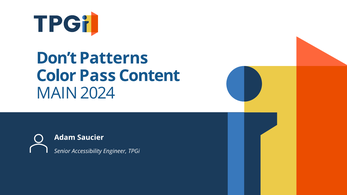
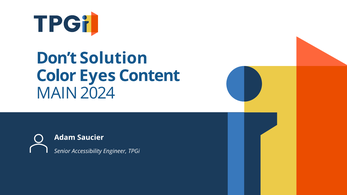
Patterns: Patterns -> Solution
Pass: Pass -> Eyes
